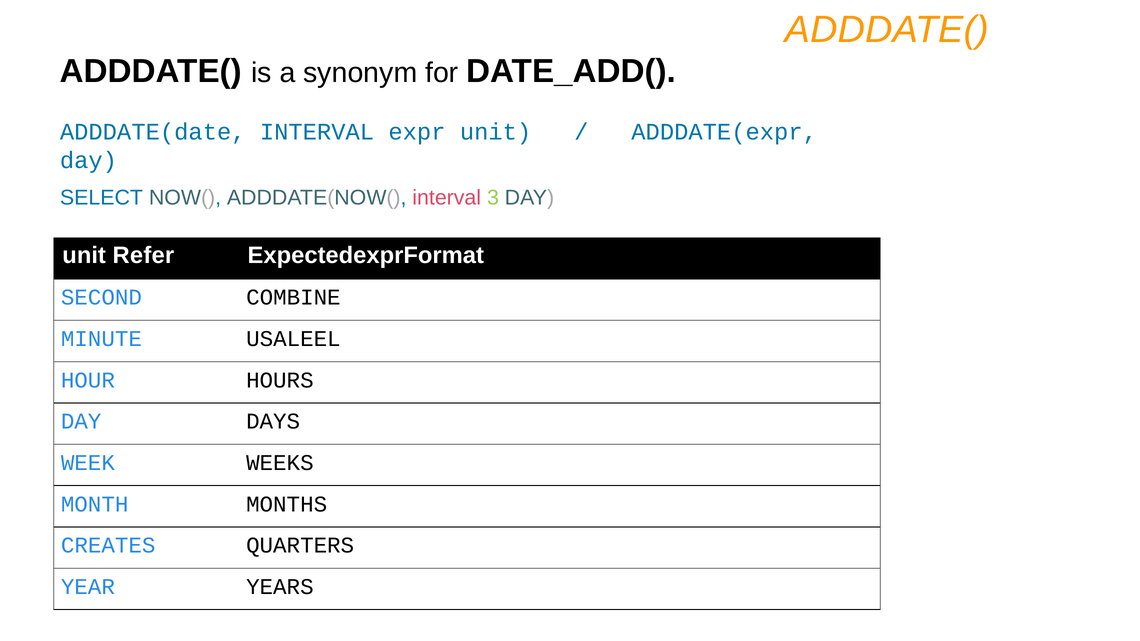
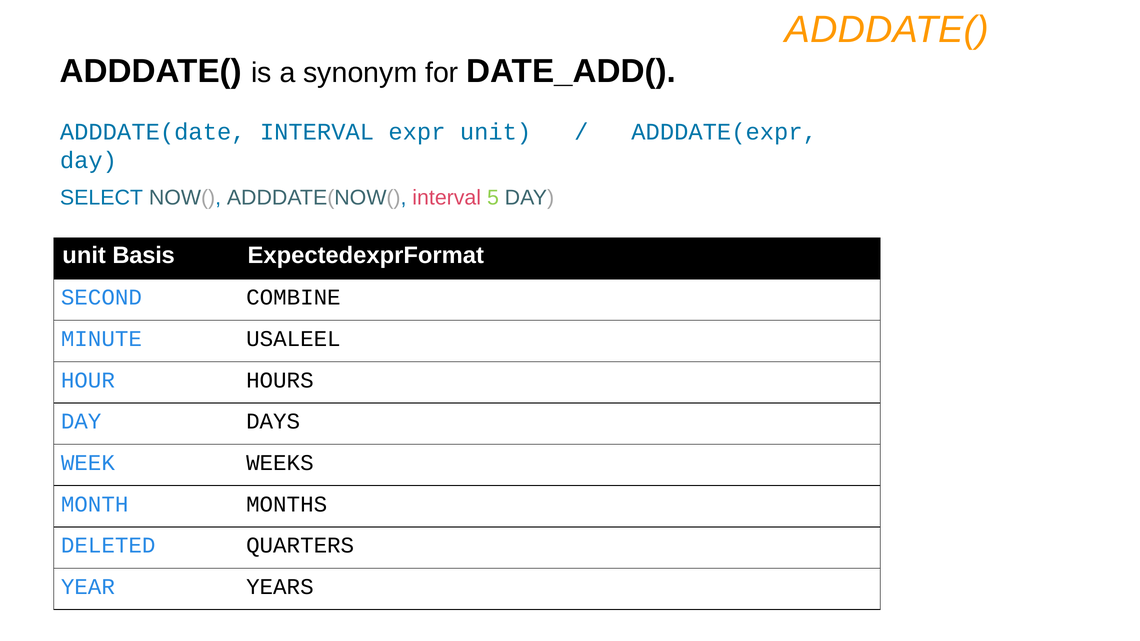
3: 3 -> 5
Refer: Refer -> Basis
CREATES: CREATES -> DELETED
